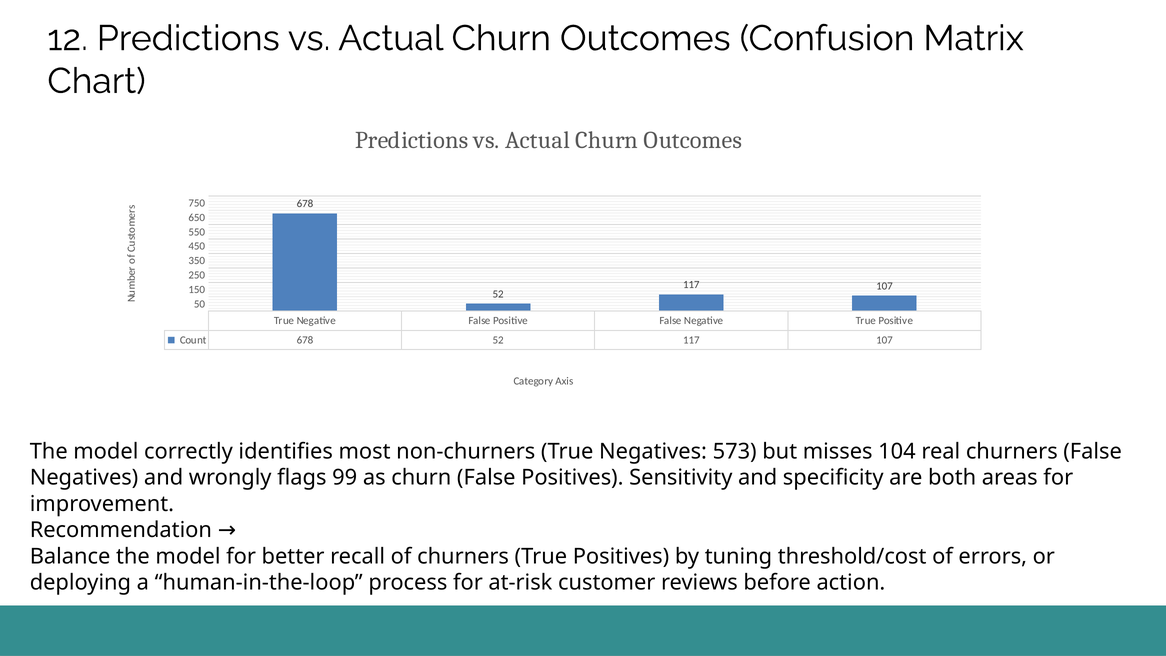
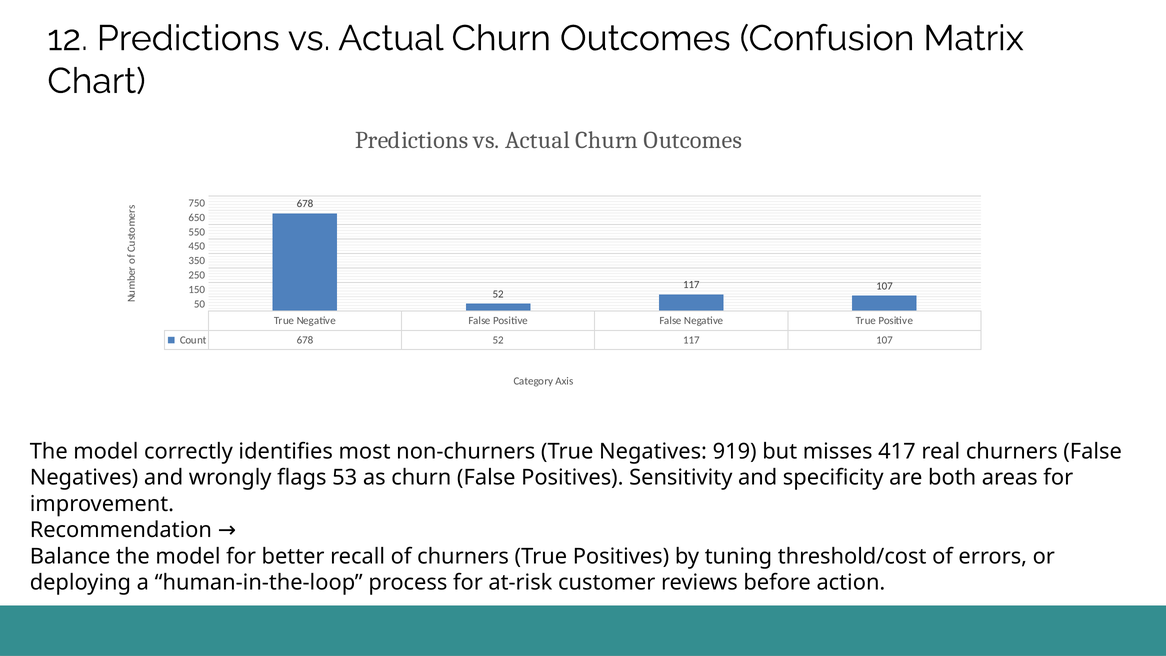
573: 573 -> 919
104: 104 -> 417
99: 99 -> 53
